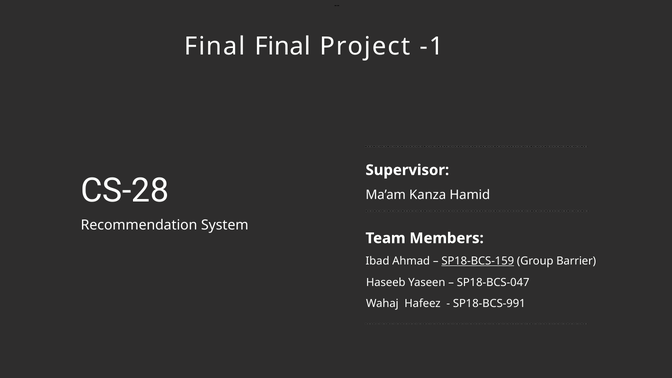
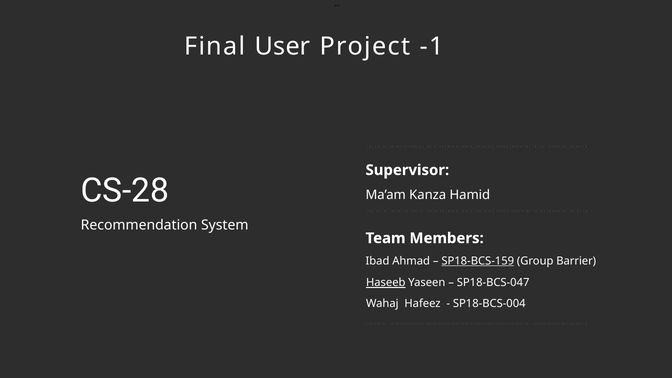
Final Final: Final -> User
Haseeb underline: none -> present
SP18-BCS-991: SP18-BCS-991 -> SP18-BCS-004
